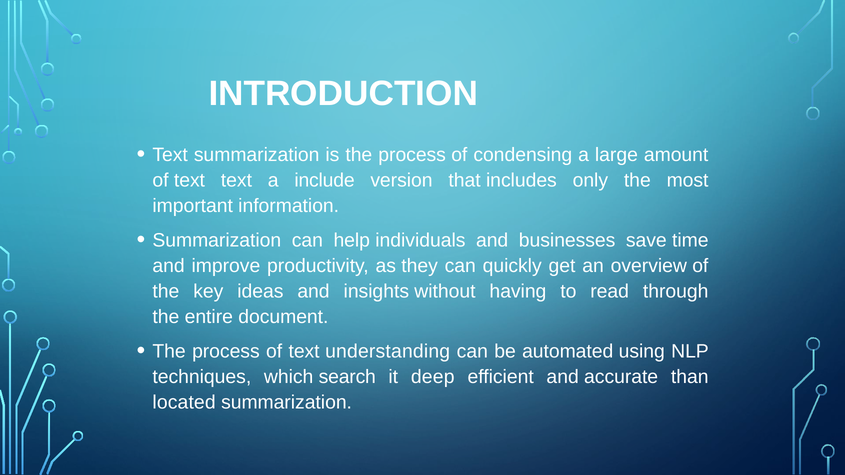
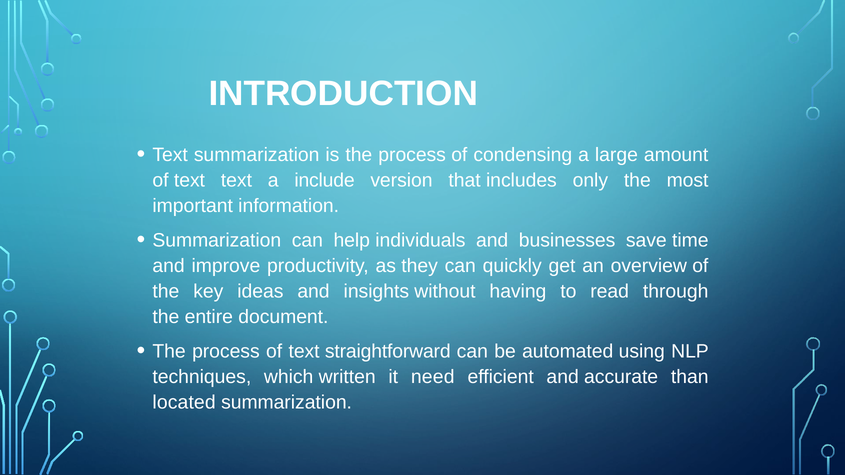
understanding: understanding -> straightforward
search: search -> written
deep: deep -> need
